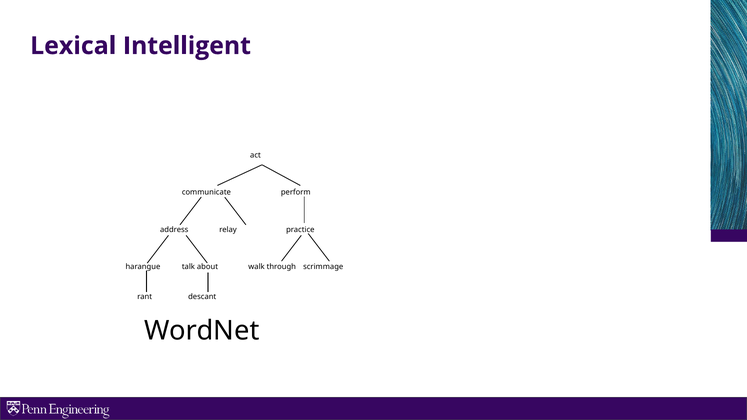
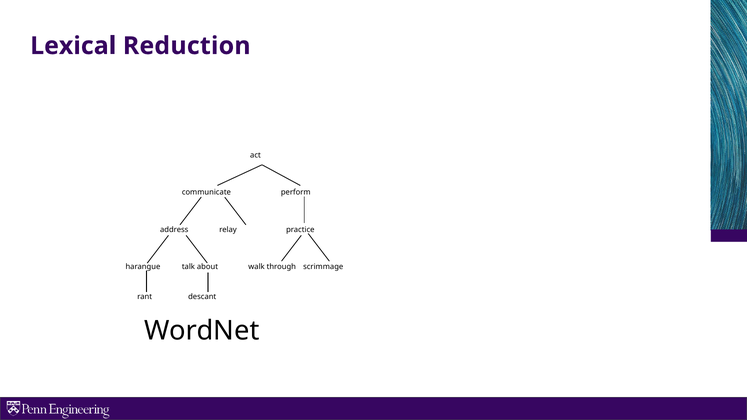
Intelligent: Intelligent -> Reduction
